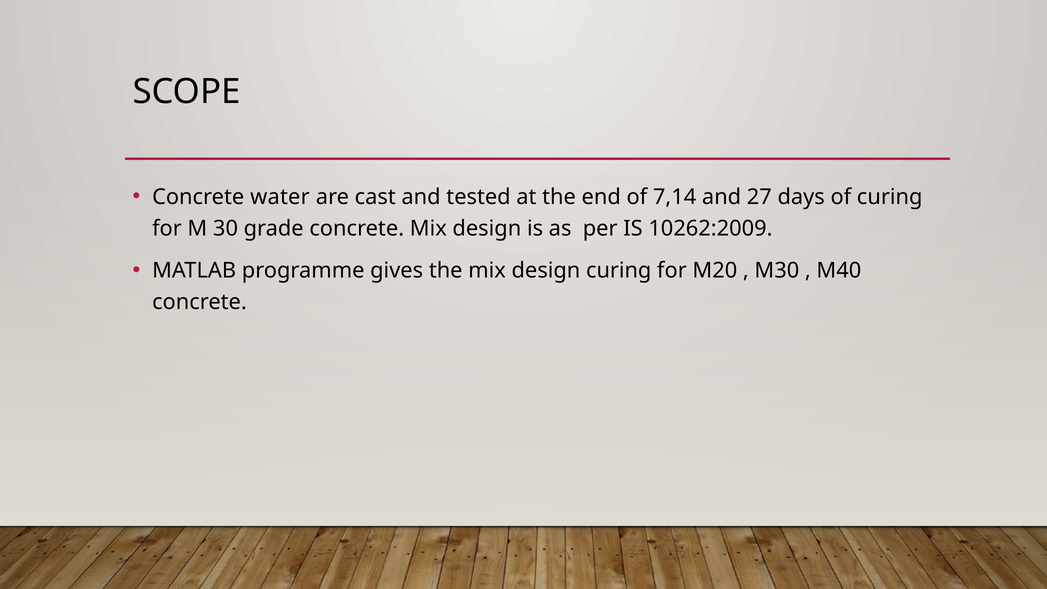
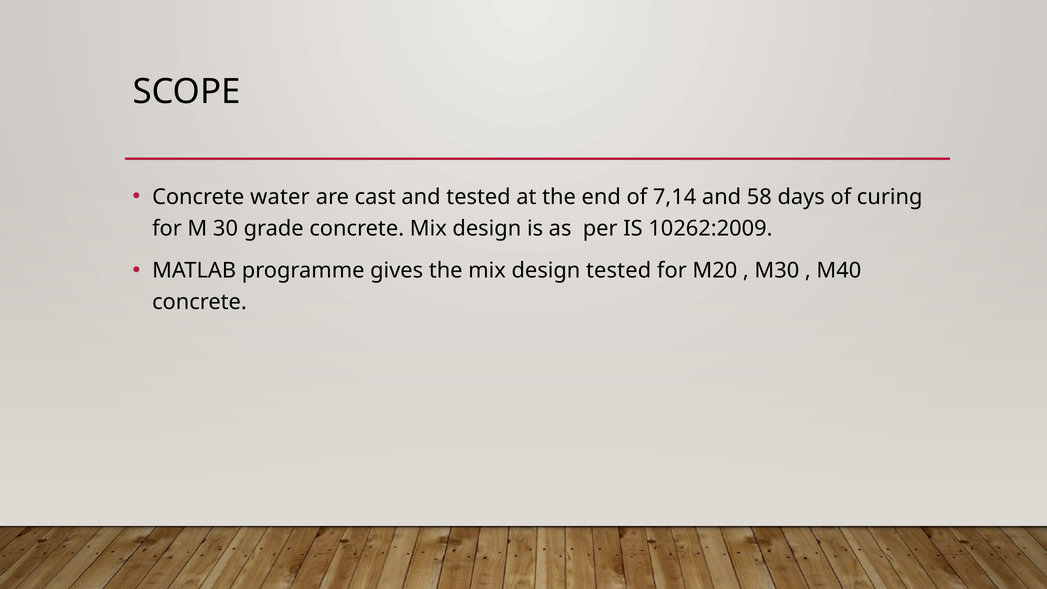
27: 27 -> 58
design curing: curing -> tested
